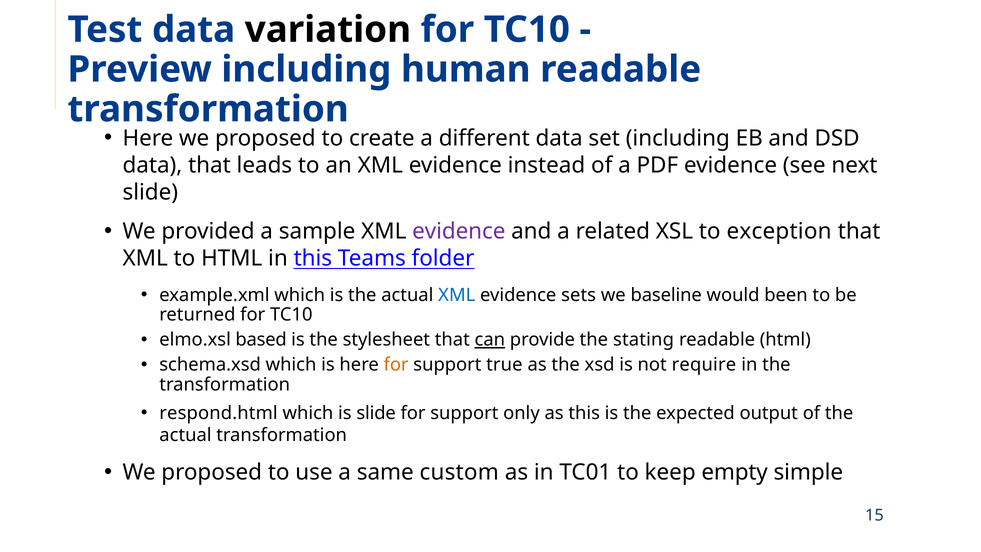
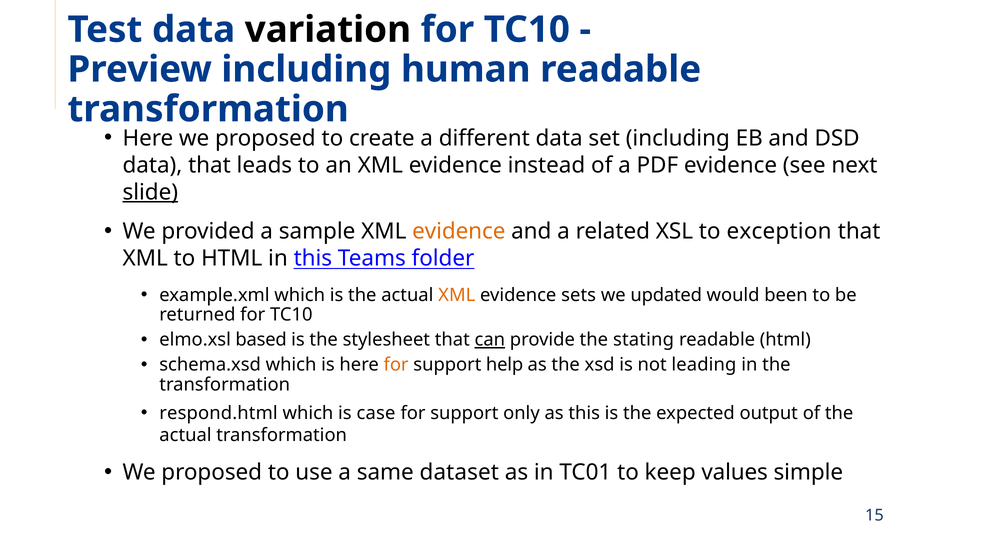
slide at (150, 192) underline: none -> present
evidence at (459, 231) colour: purple -> orange
XML at (457, 295) colour: blue -> orange
baseline: baseline -> updated
true: true -> help
require: require -> leading
is slide: slide -> case
custom: custom -> dataset
empty: empty -> values
